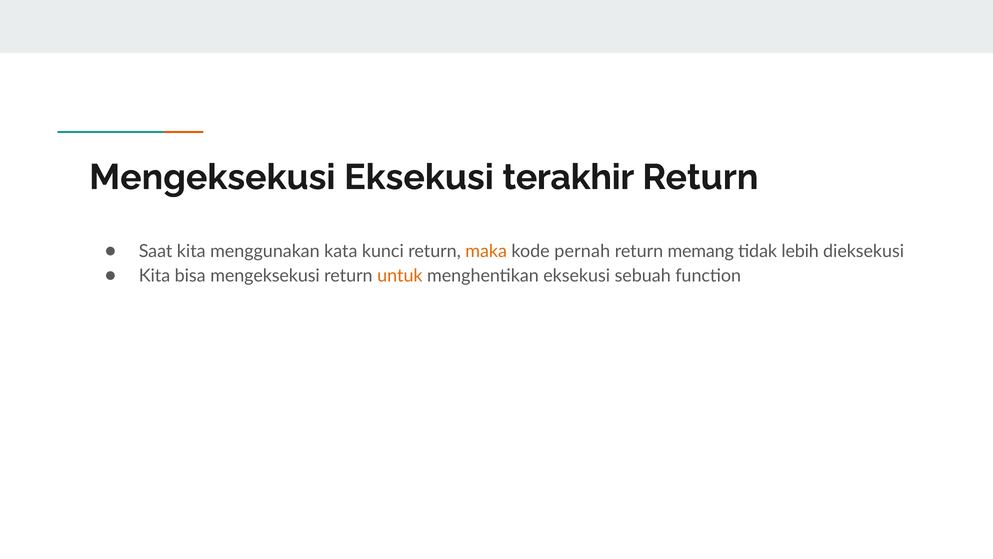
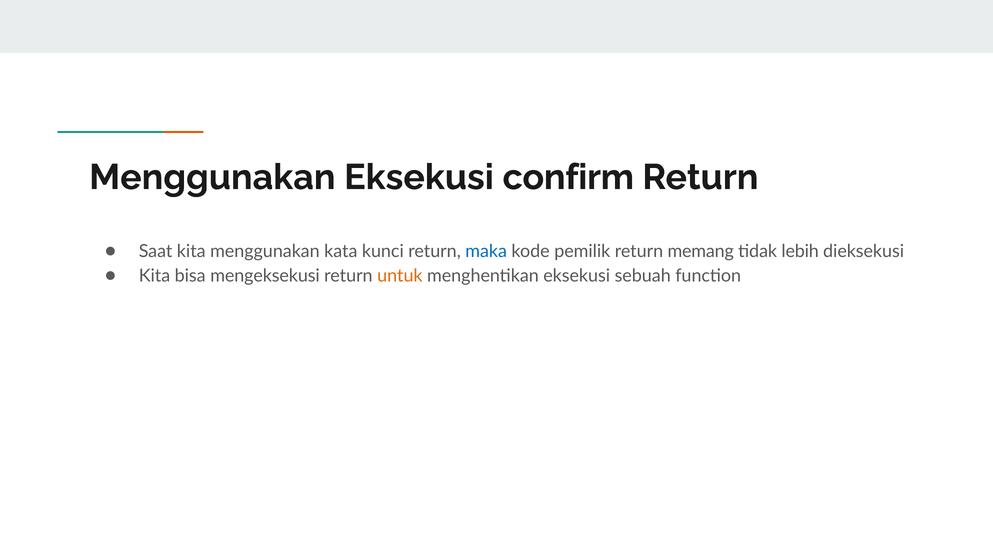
Mengeksekusi at (212, 177): Mengeksekusi -> Menggunakan
terakhir: terakhir -> confirm
maka colour: orange -> blue
pernah: pernah -> pemilik
